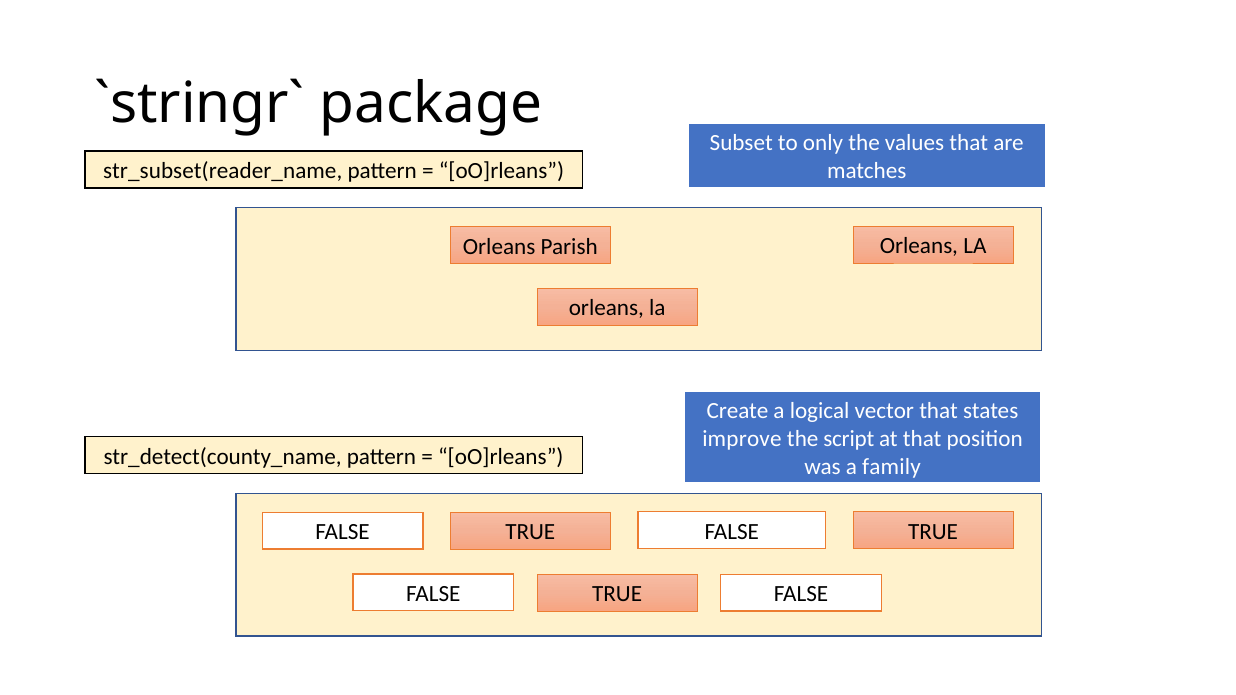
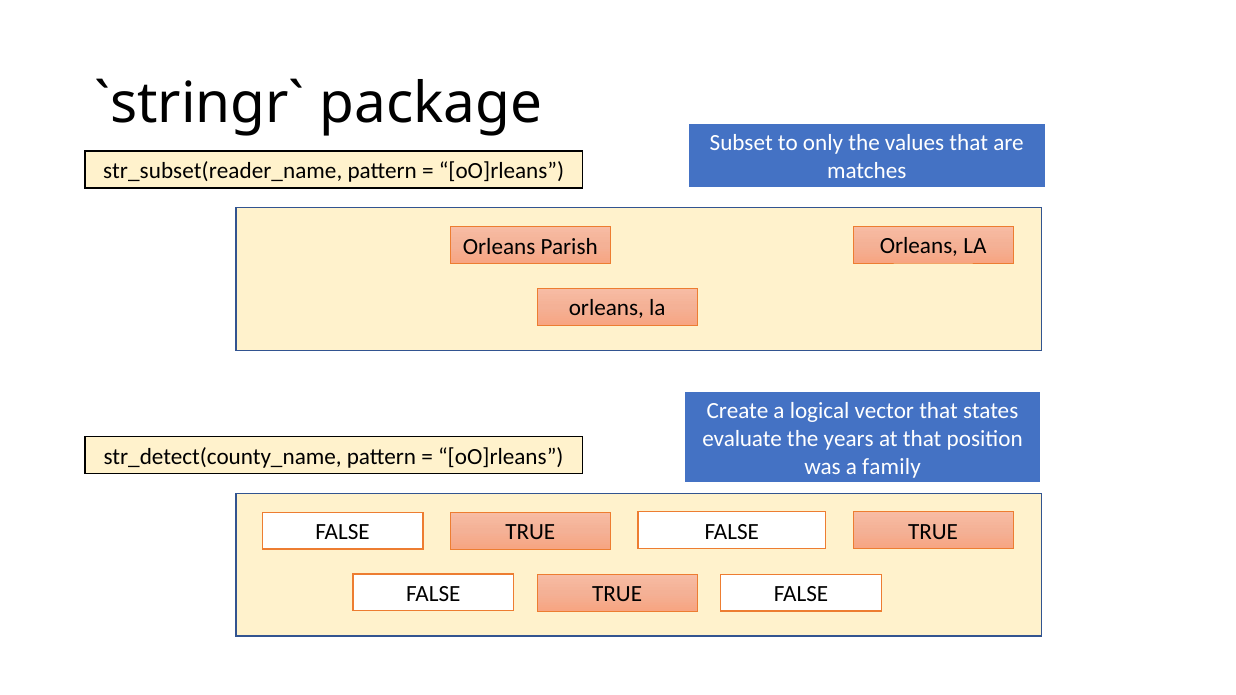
improve: improve -> evaluate
script: script -> years
